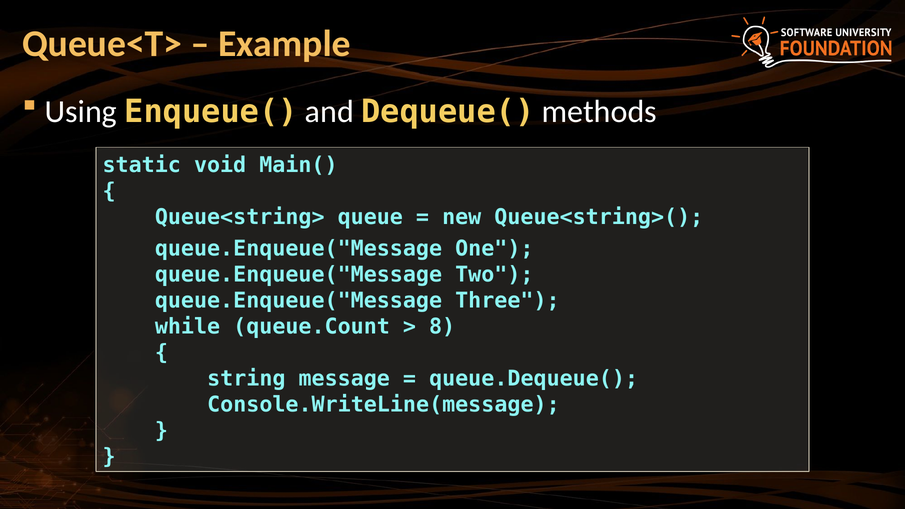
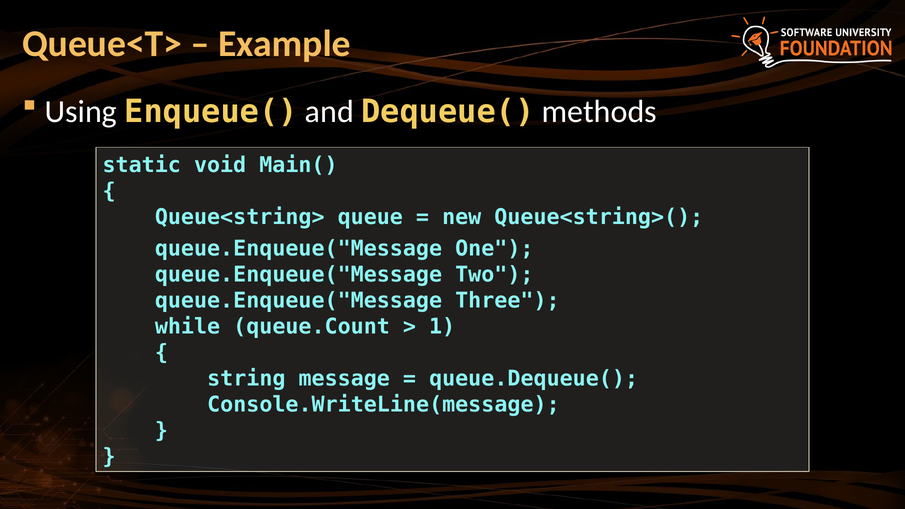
8: 8 -> 1
